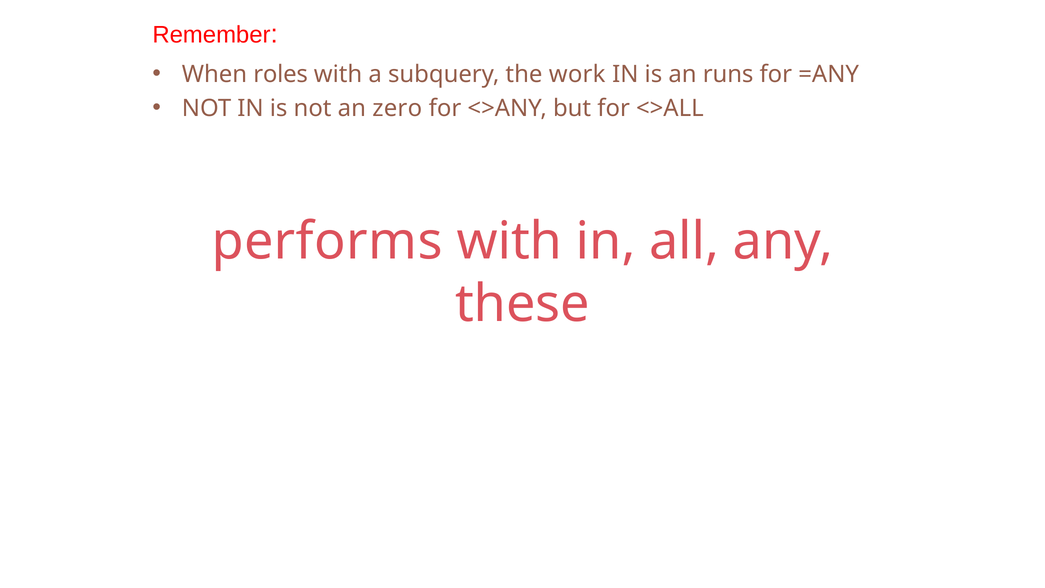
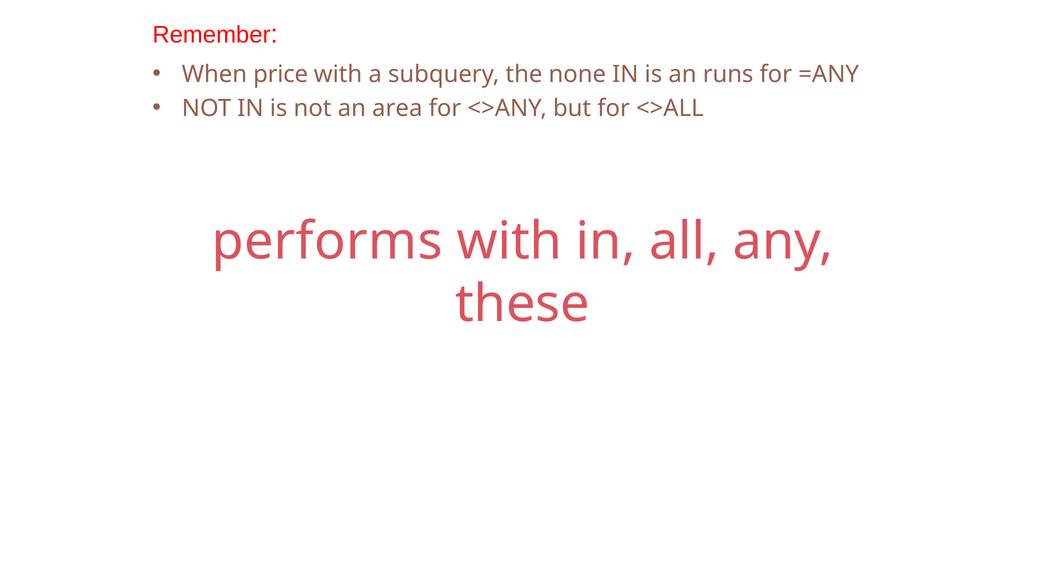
roles: roles -> price
work: work -> none
zero: zero -> area
